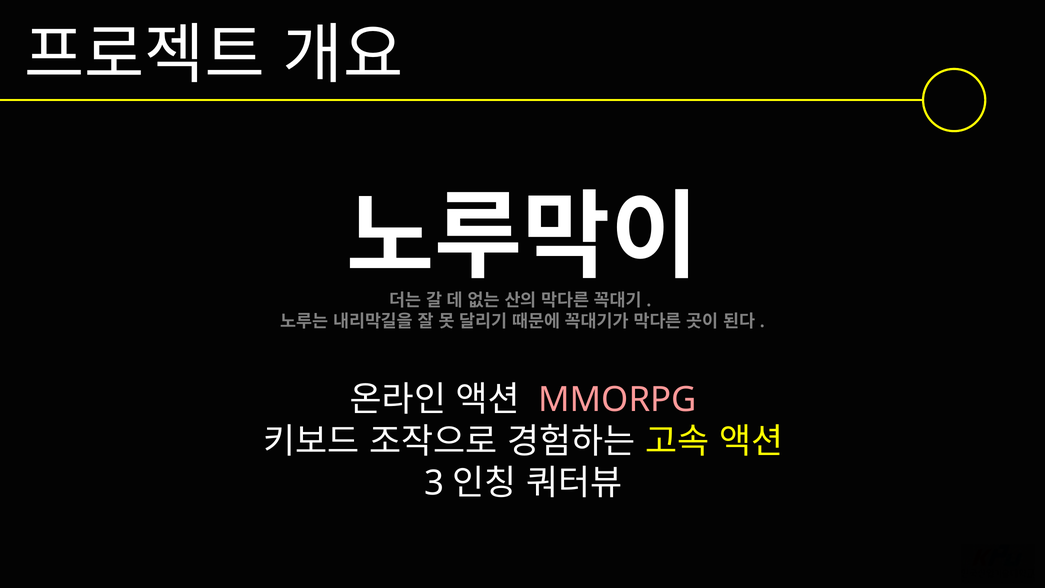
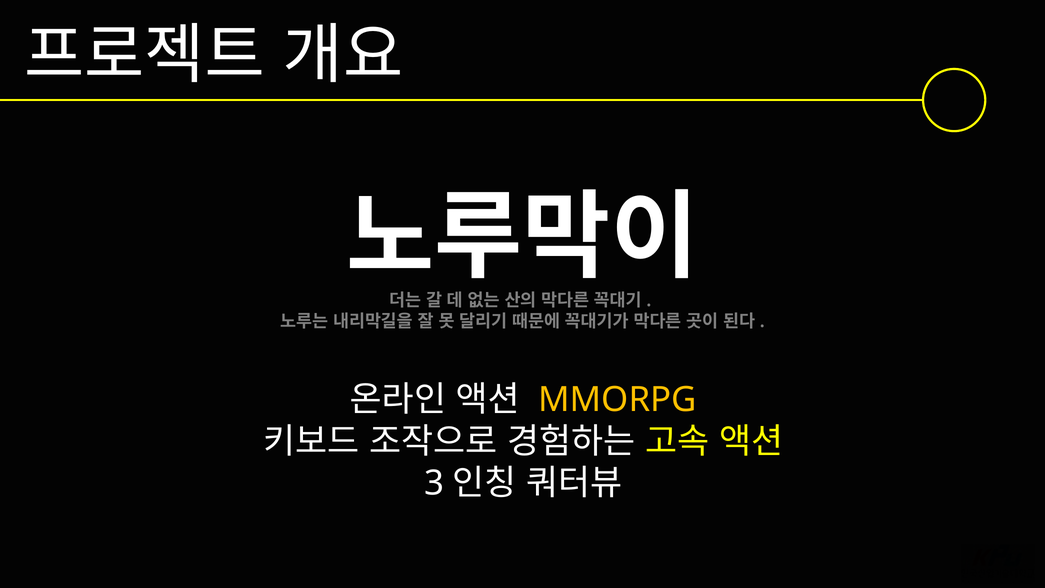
MMORPG colour: pink -> yellow
